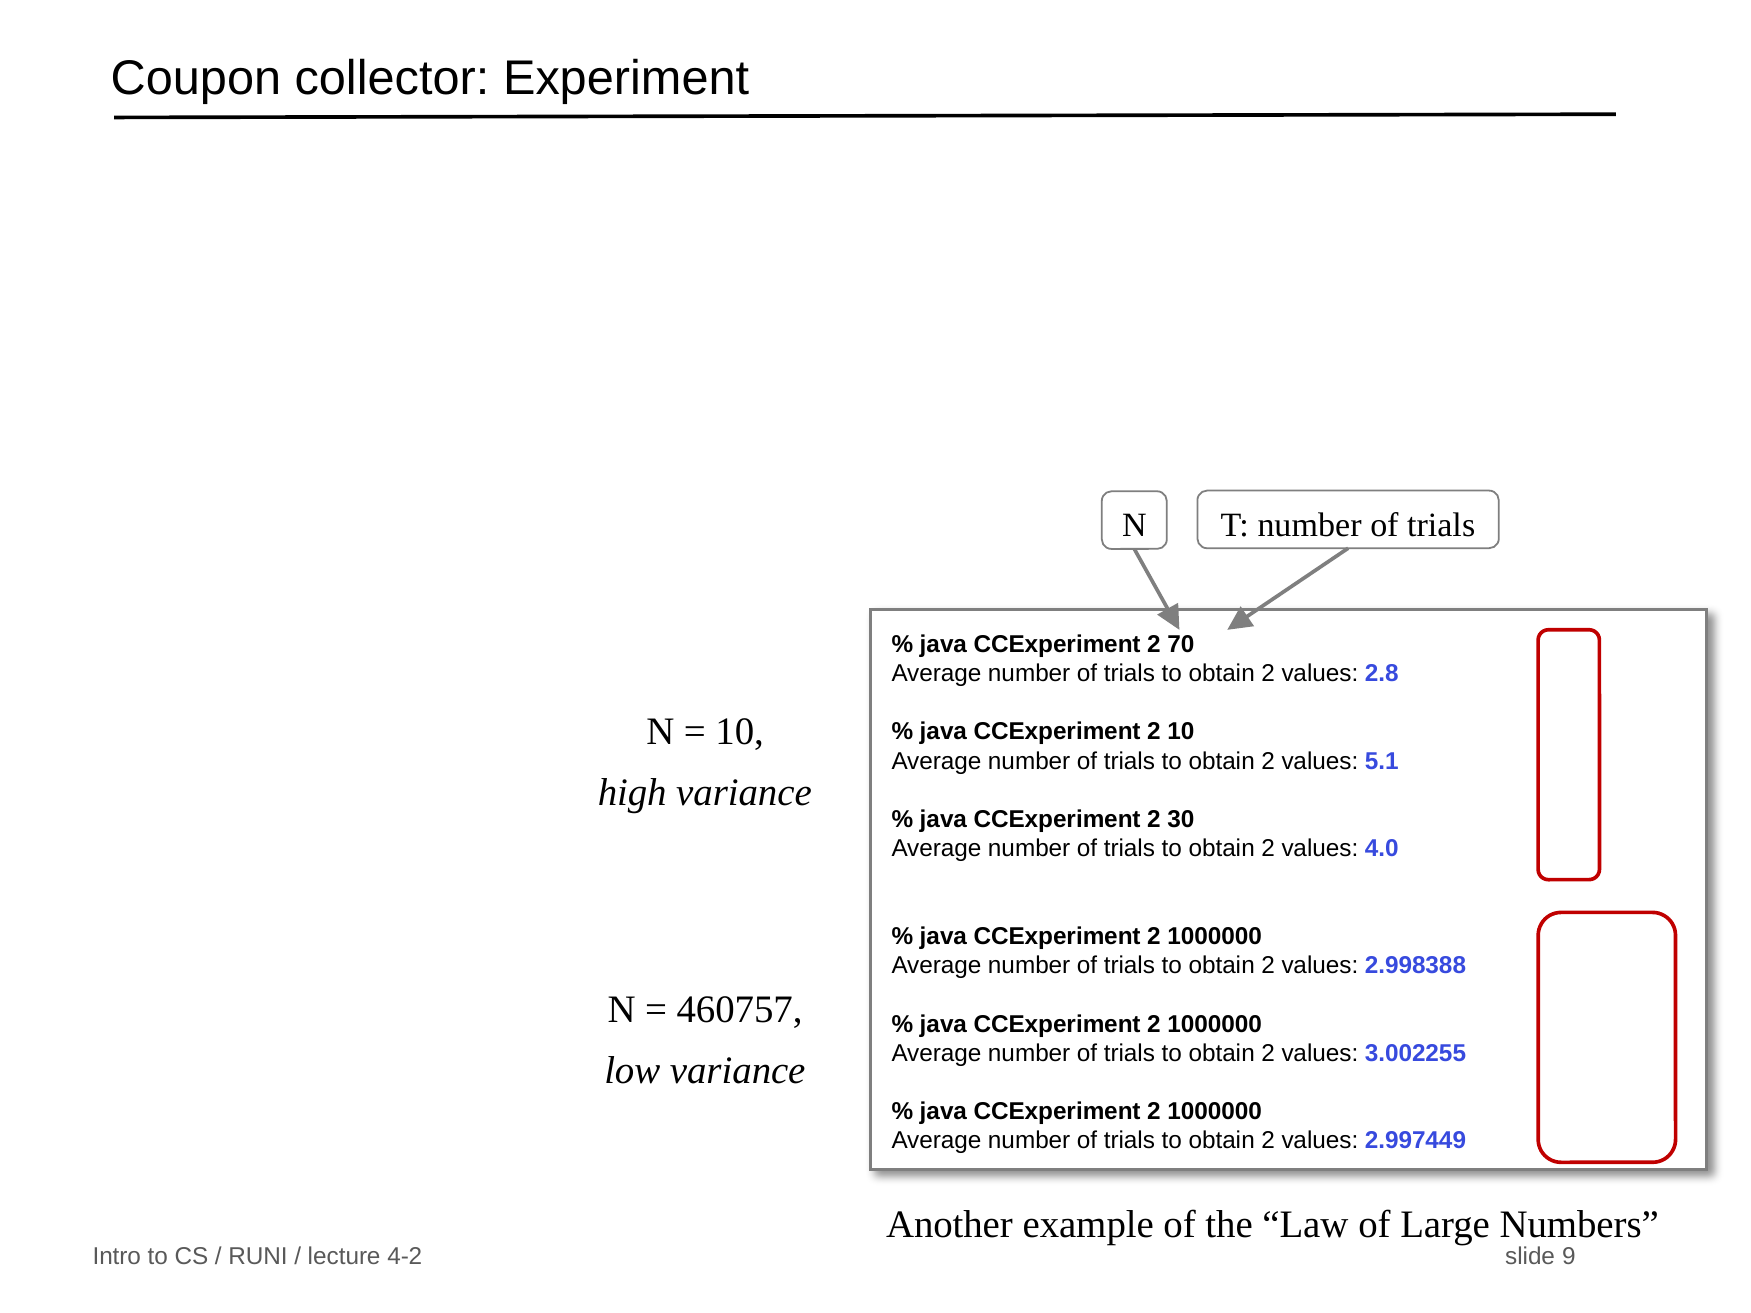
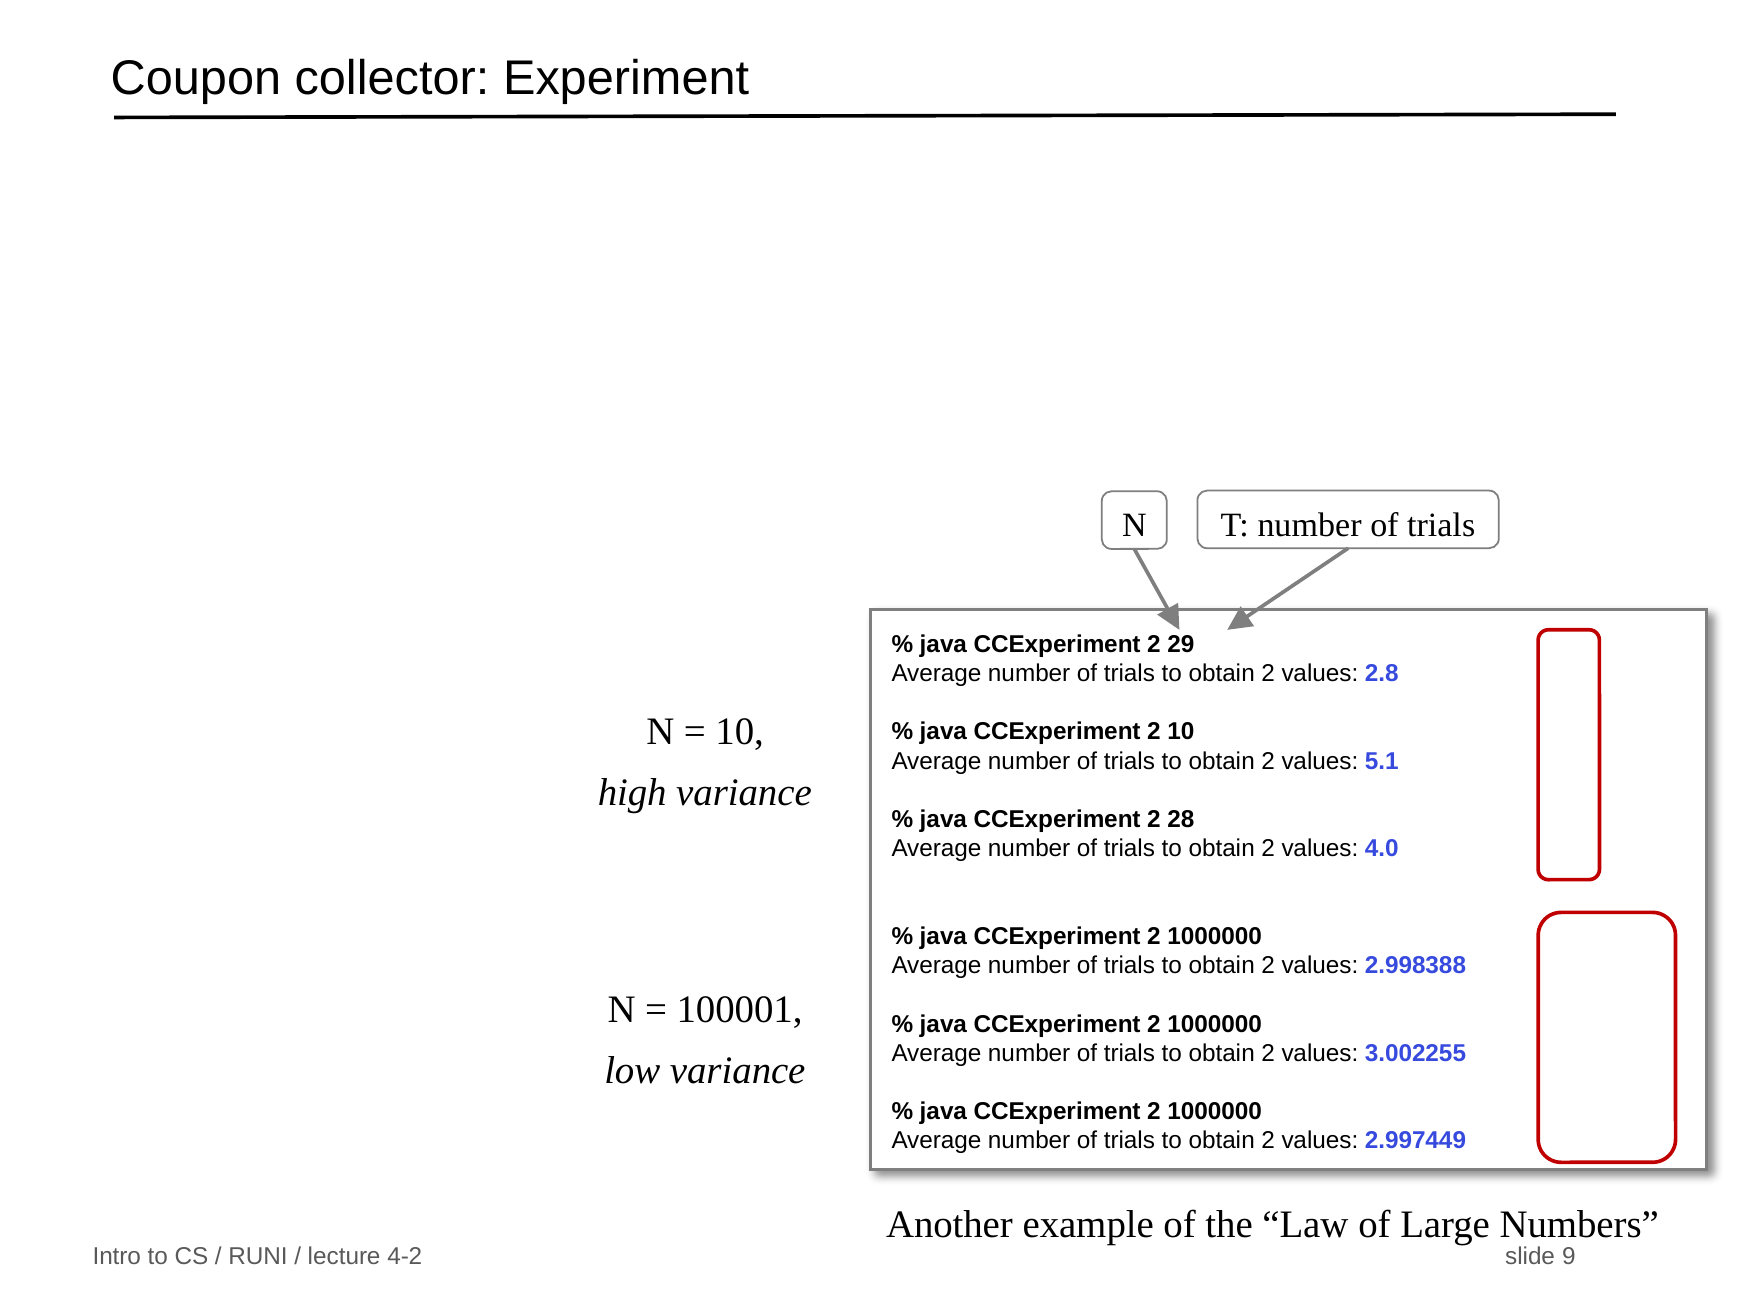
70: 70 -> 29
30: 30 -> 28
460757: 460757 -> 100001
